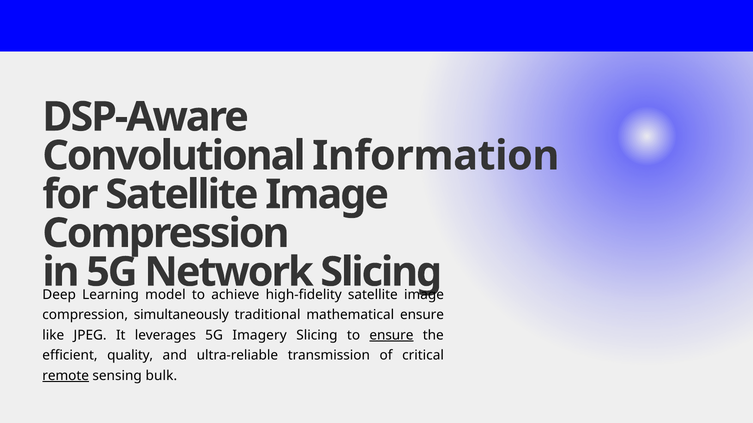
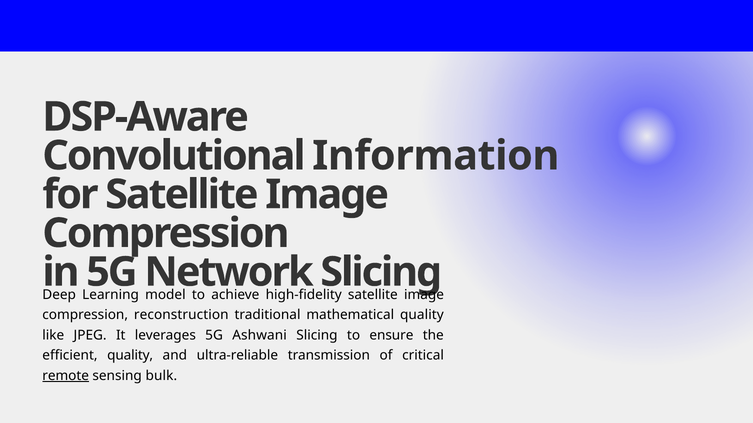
simultaneously: simultaneously -> reconstruction
mathematical ensure: ensure -> quality
Imagery: Imagery -> Ashwani
ensure at (391, 336) underline: present -> none
